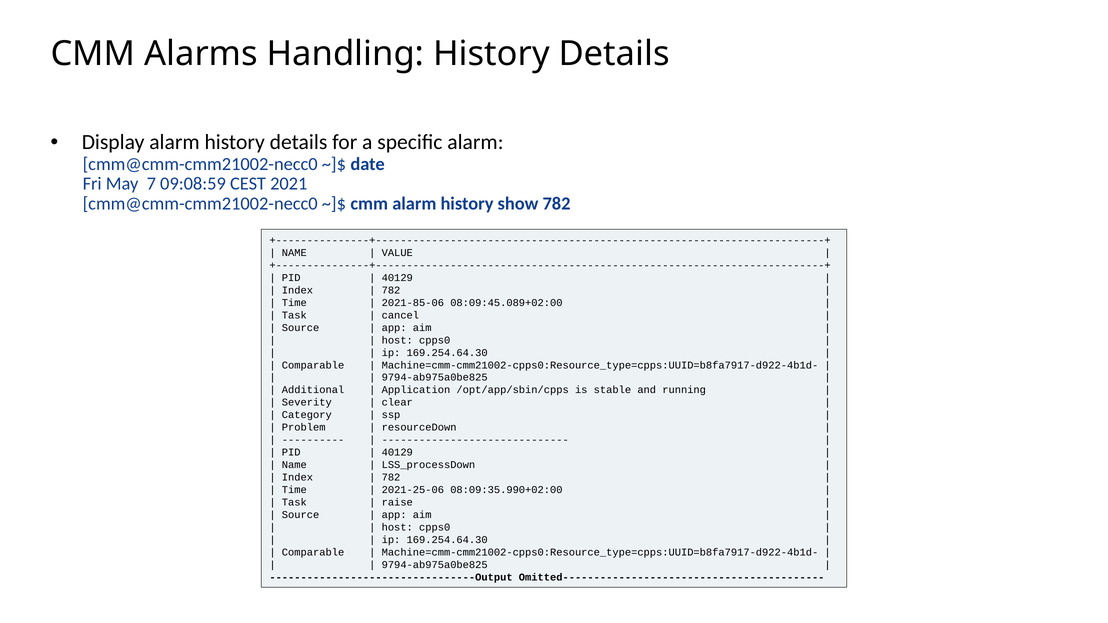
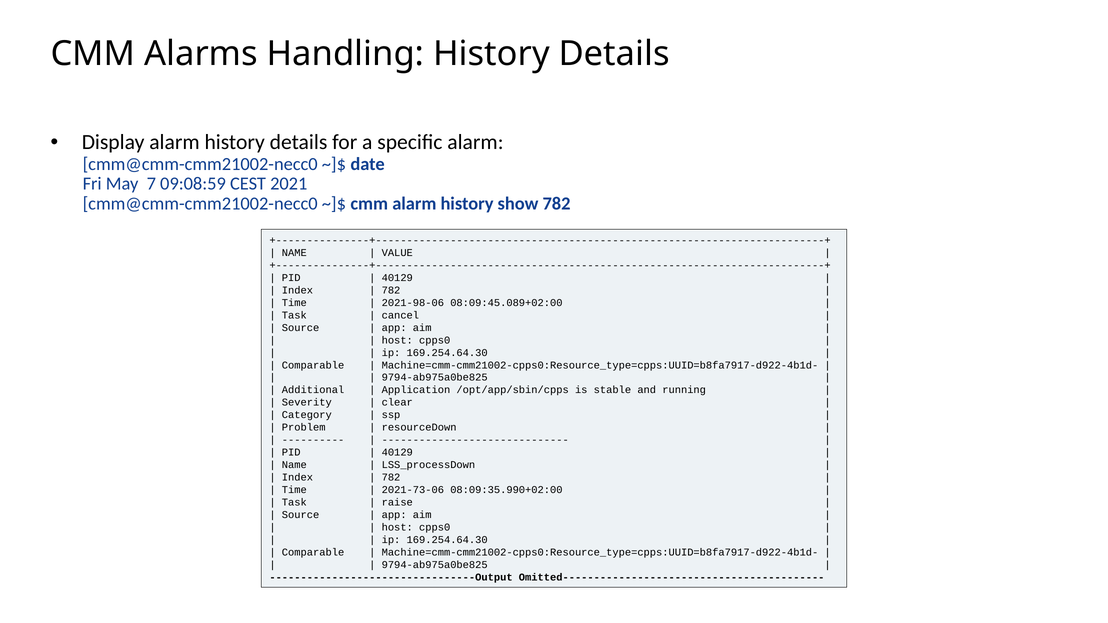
2021-85-06: 2021-85-06 -> 2021-98-06
2021-25-06: 2021-25-06 -> 2021-73-06
